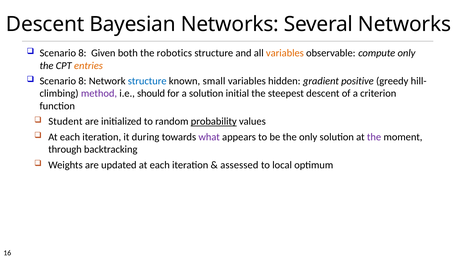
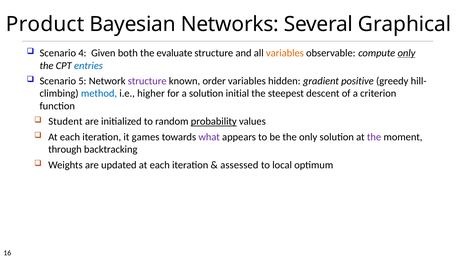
Descent at (45, 24): Descent -> Product
Several Networks: Networks -> Graphical
8 at (82, 53): 8 -> 4
robotics: robotics -> evaluate
only at (407, 53) underline: none -> present
entries colour: orange -> blue
8 at (82, 81): 8 -> 5
structure at (147, 81) colour: blue -> purple
small: small -> order
method colour: purple -> blue
should: should -> higher
during: during -> games
